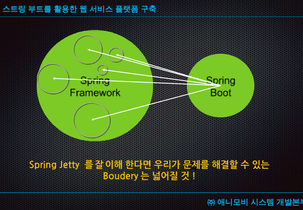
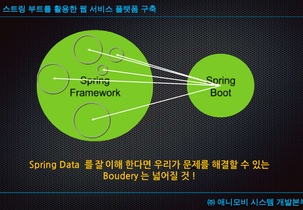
Jetty: Jetty -> Data
